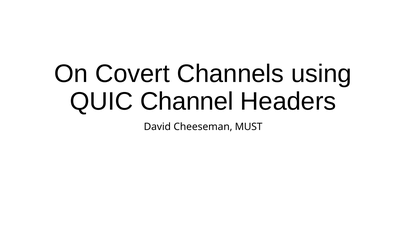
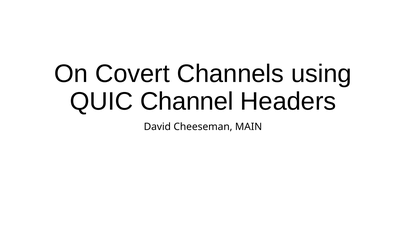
MUST: MUST -> MAIN
